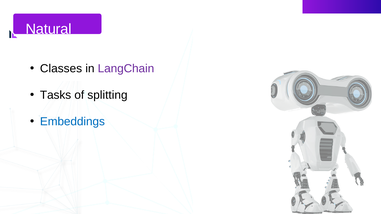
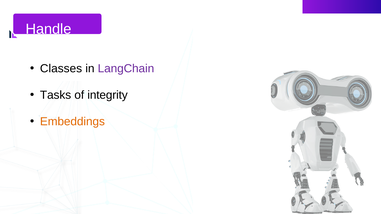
Natural: Natural -> Handle
splitting: splitting -> integrity
Embeddings colour: blue -> orange
